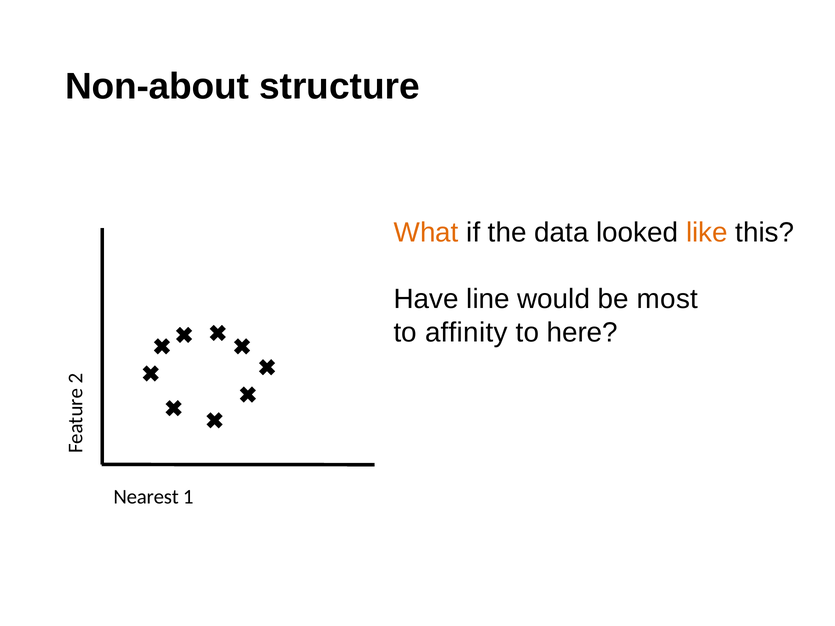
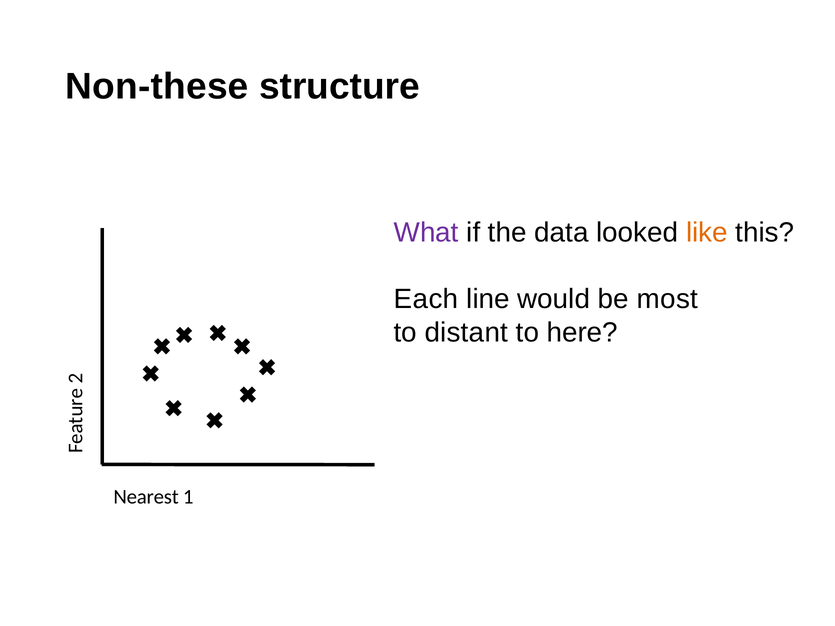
Non-about: Non-about -> Non-these
What colour: orange -> purple
Have: Have -> Each
affinity: affinity -> distant
